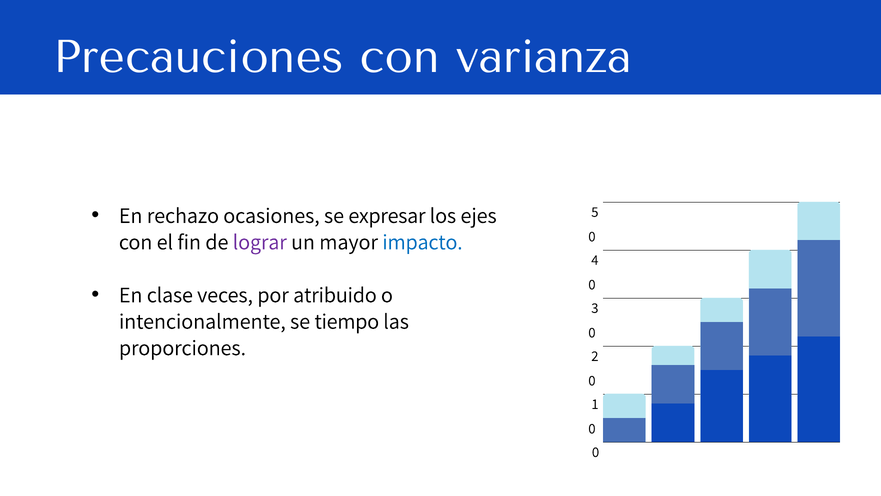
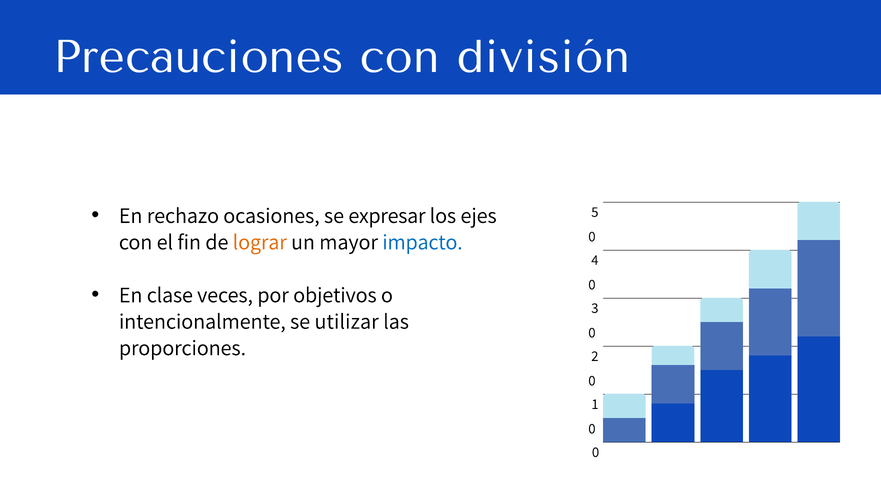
varianza: varianza -> división
lograr colour: purple -> orange
atribuido: atribuido -> objetivos
tiempo: tiempo -> utilizar
